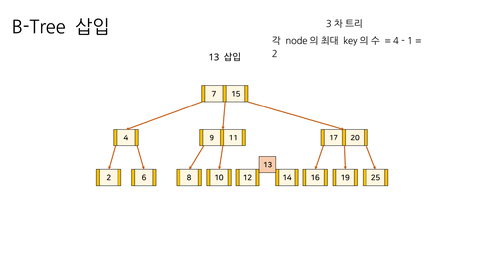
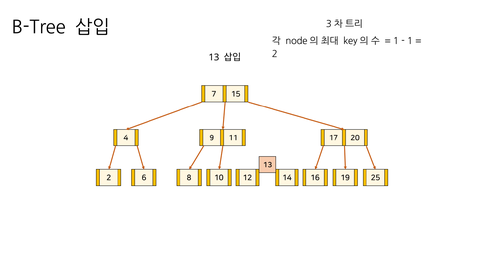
4 at (396, 41): 4 -> 1
